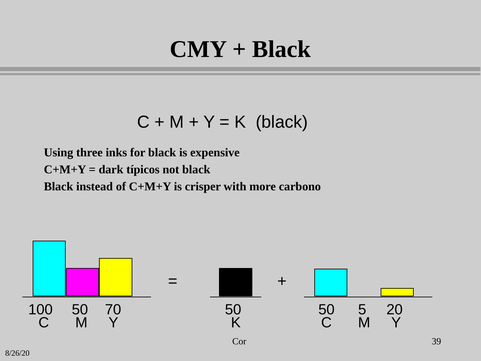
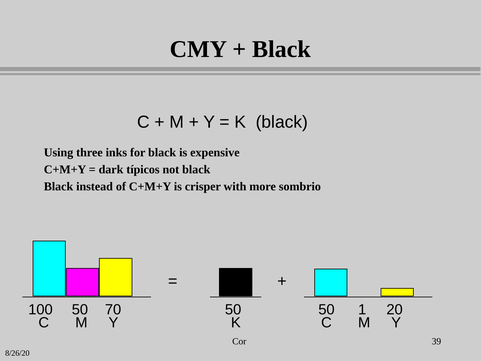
carbono: carbono -> sombrio
5: 5 -> 1
